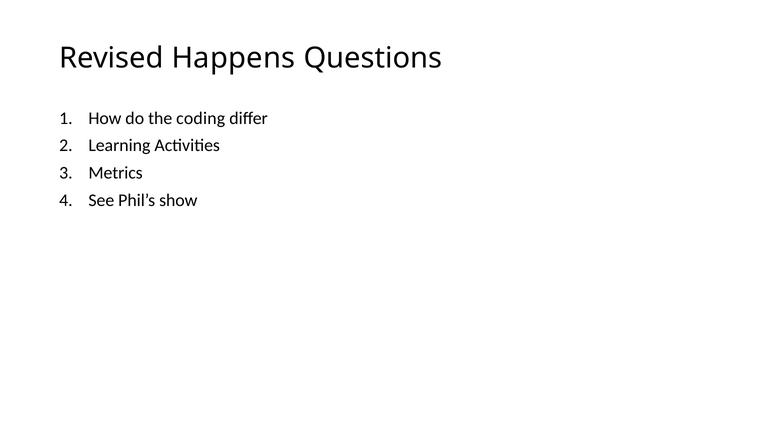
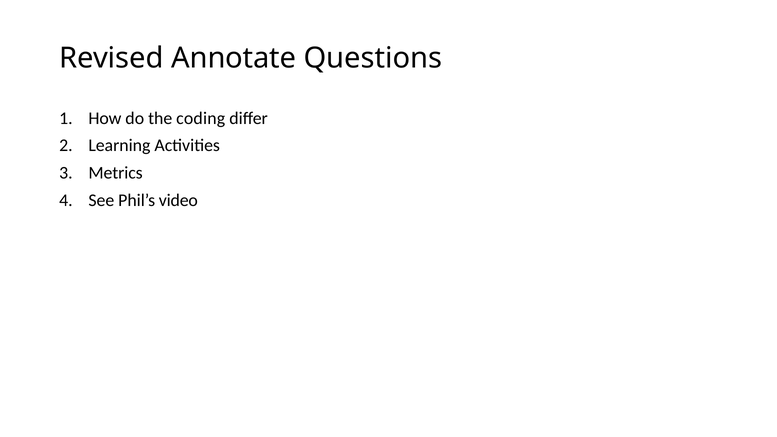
Happens: Happens -> Annotate
show: show -> video
